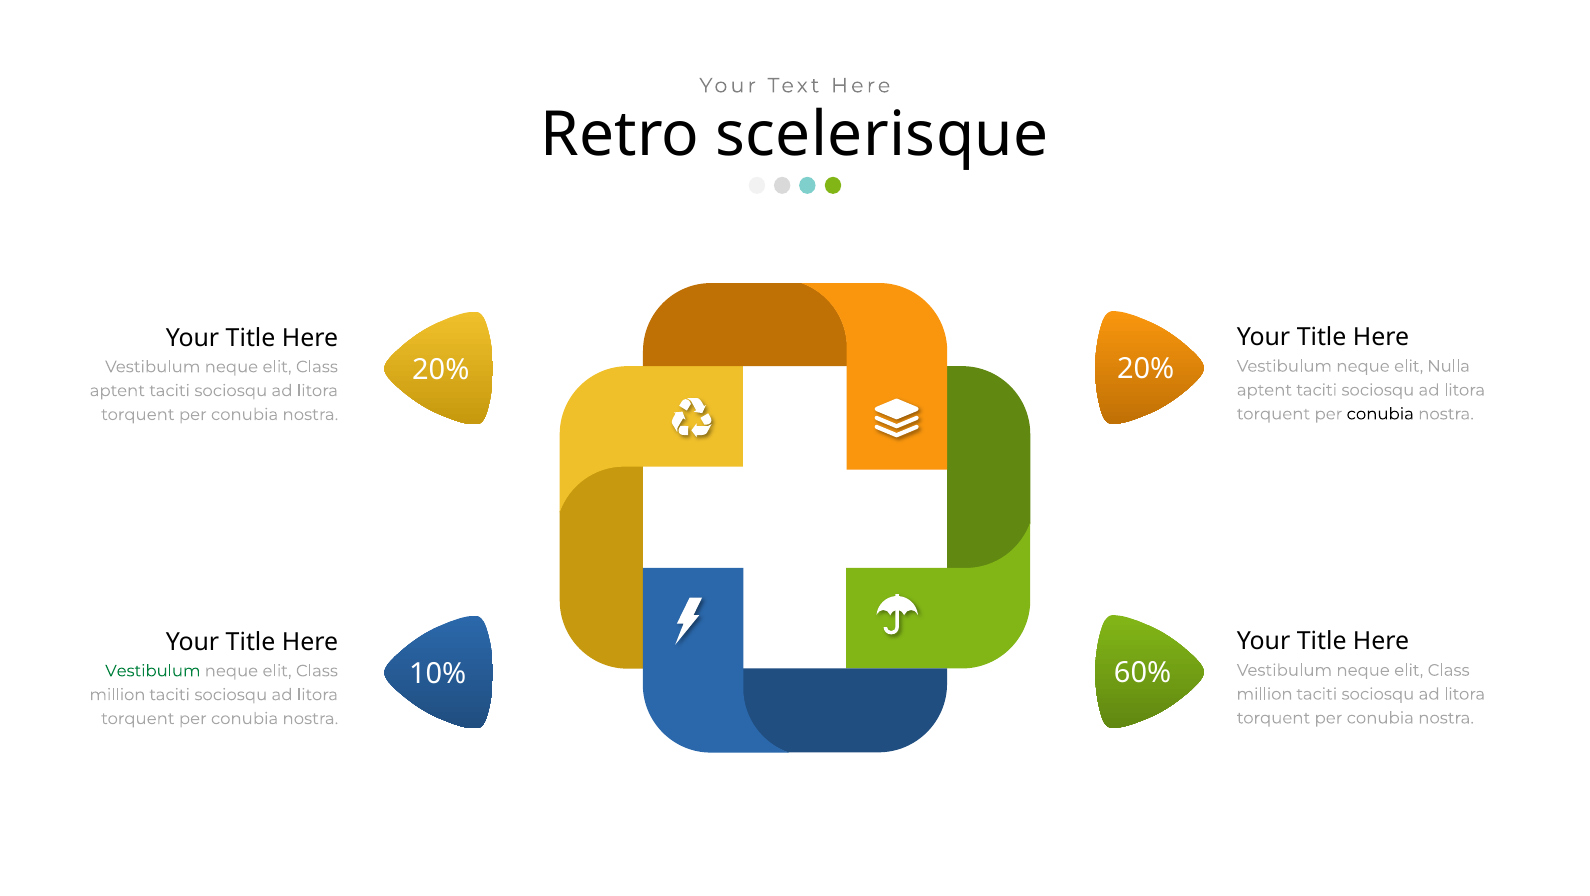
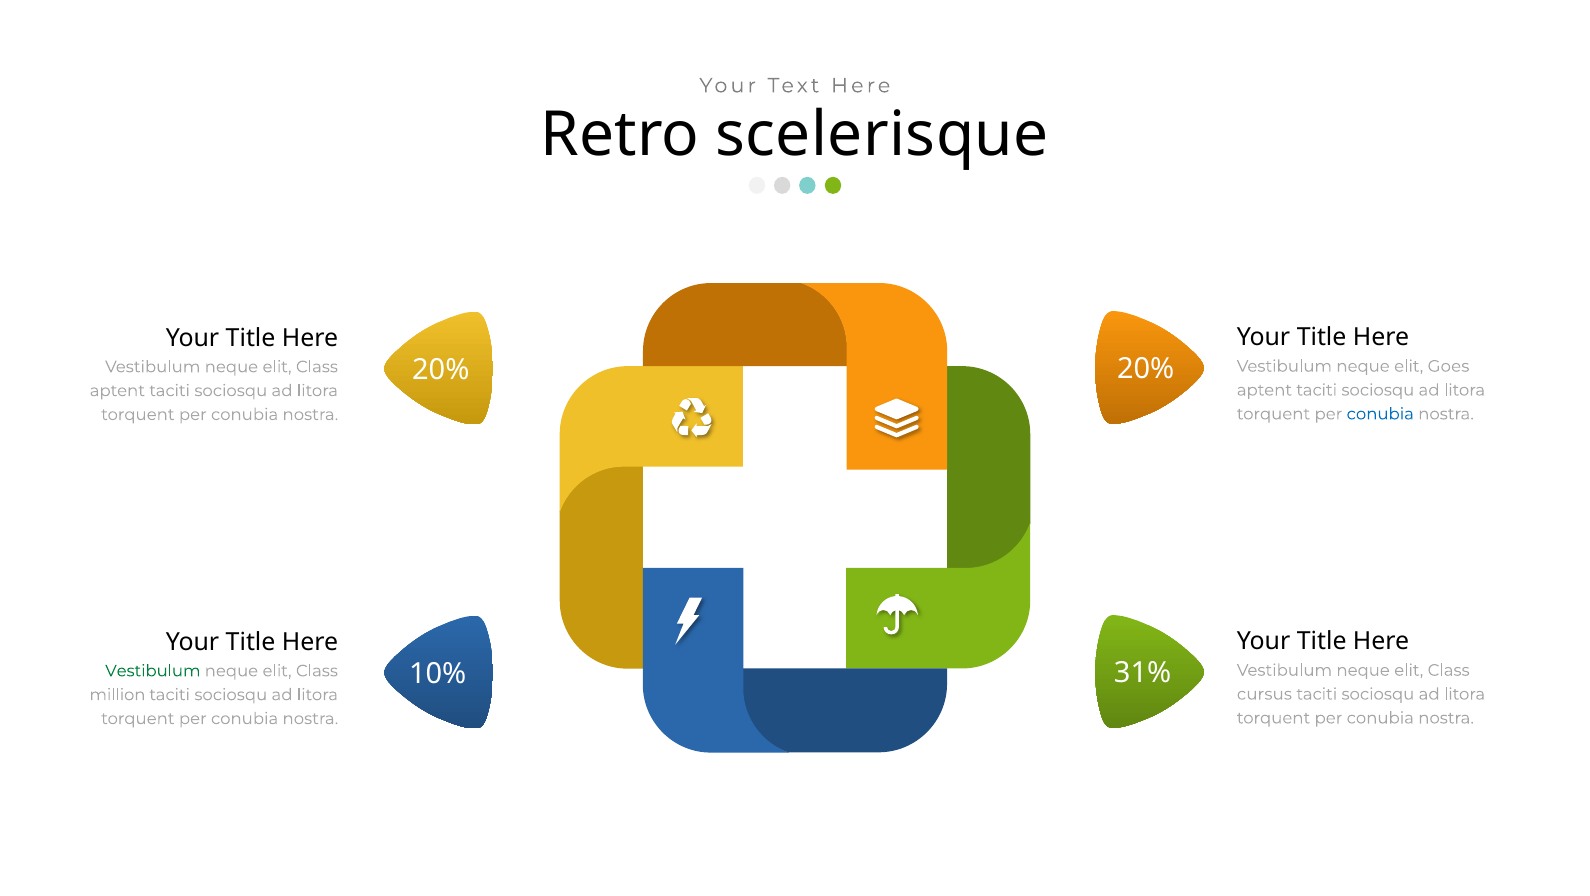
Nulla: Nulla -> Goes
conubia at (1380, 414) colour: black -> blue
60%: 60% -> 31%
million at (1265, 694): million -> cursus
